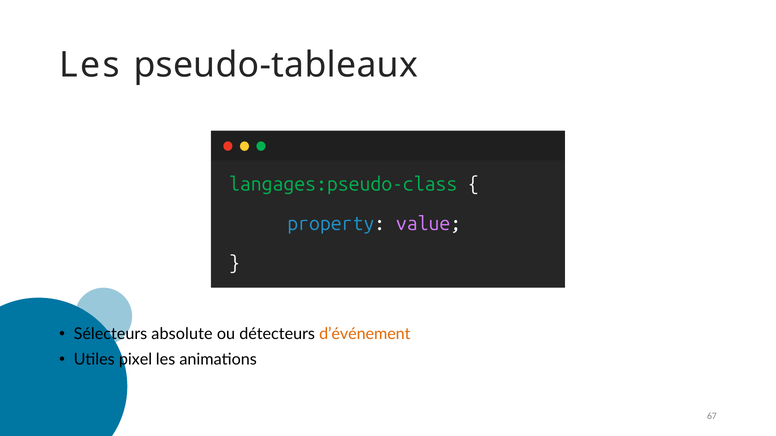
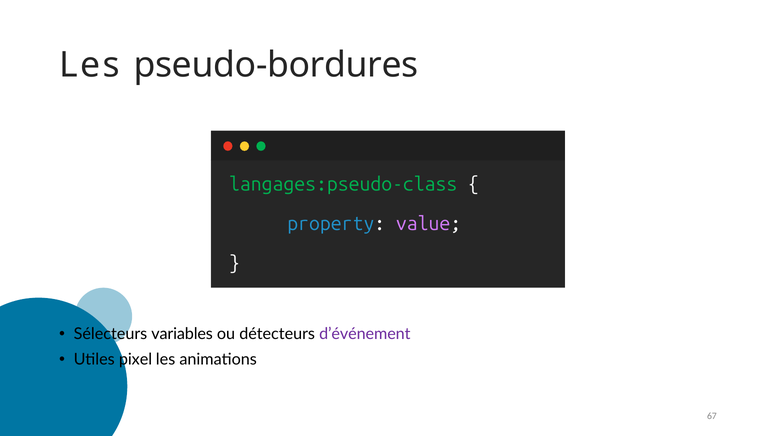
pseudo-tableaux: pseudo-tableaux -> pseudo-bordures
absolute: absolute -> variables
d’événement colour: orange -> purple
